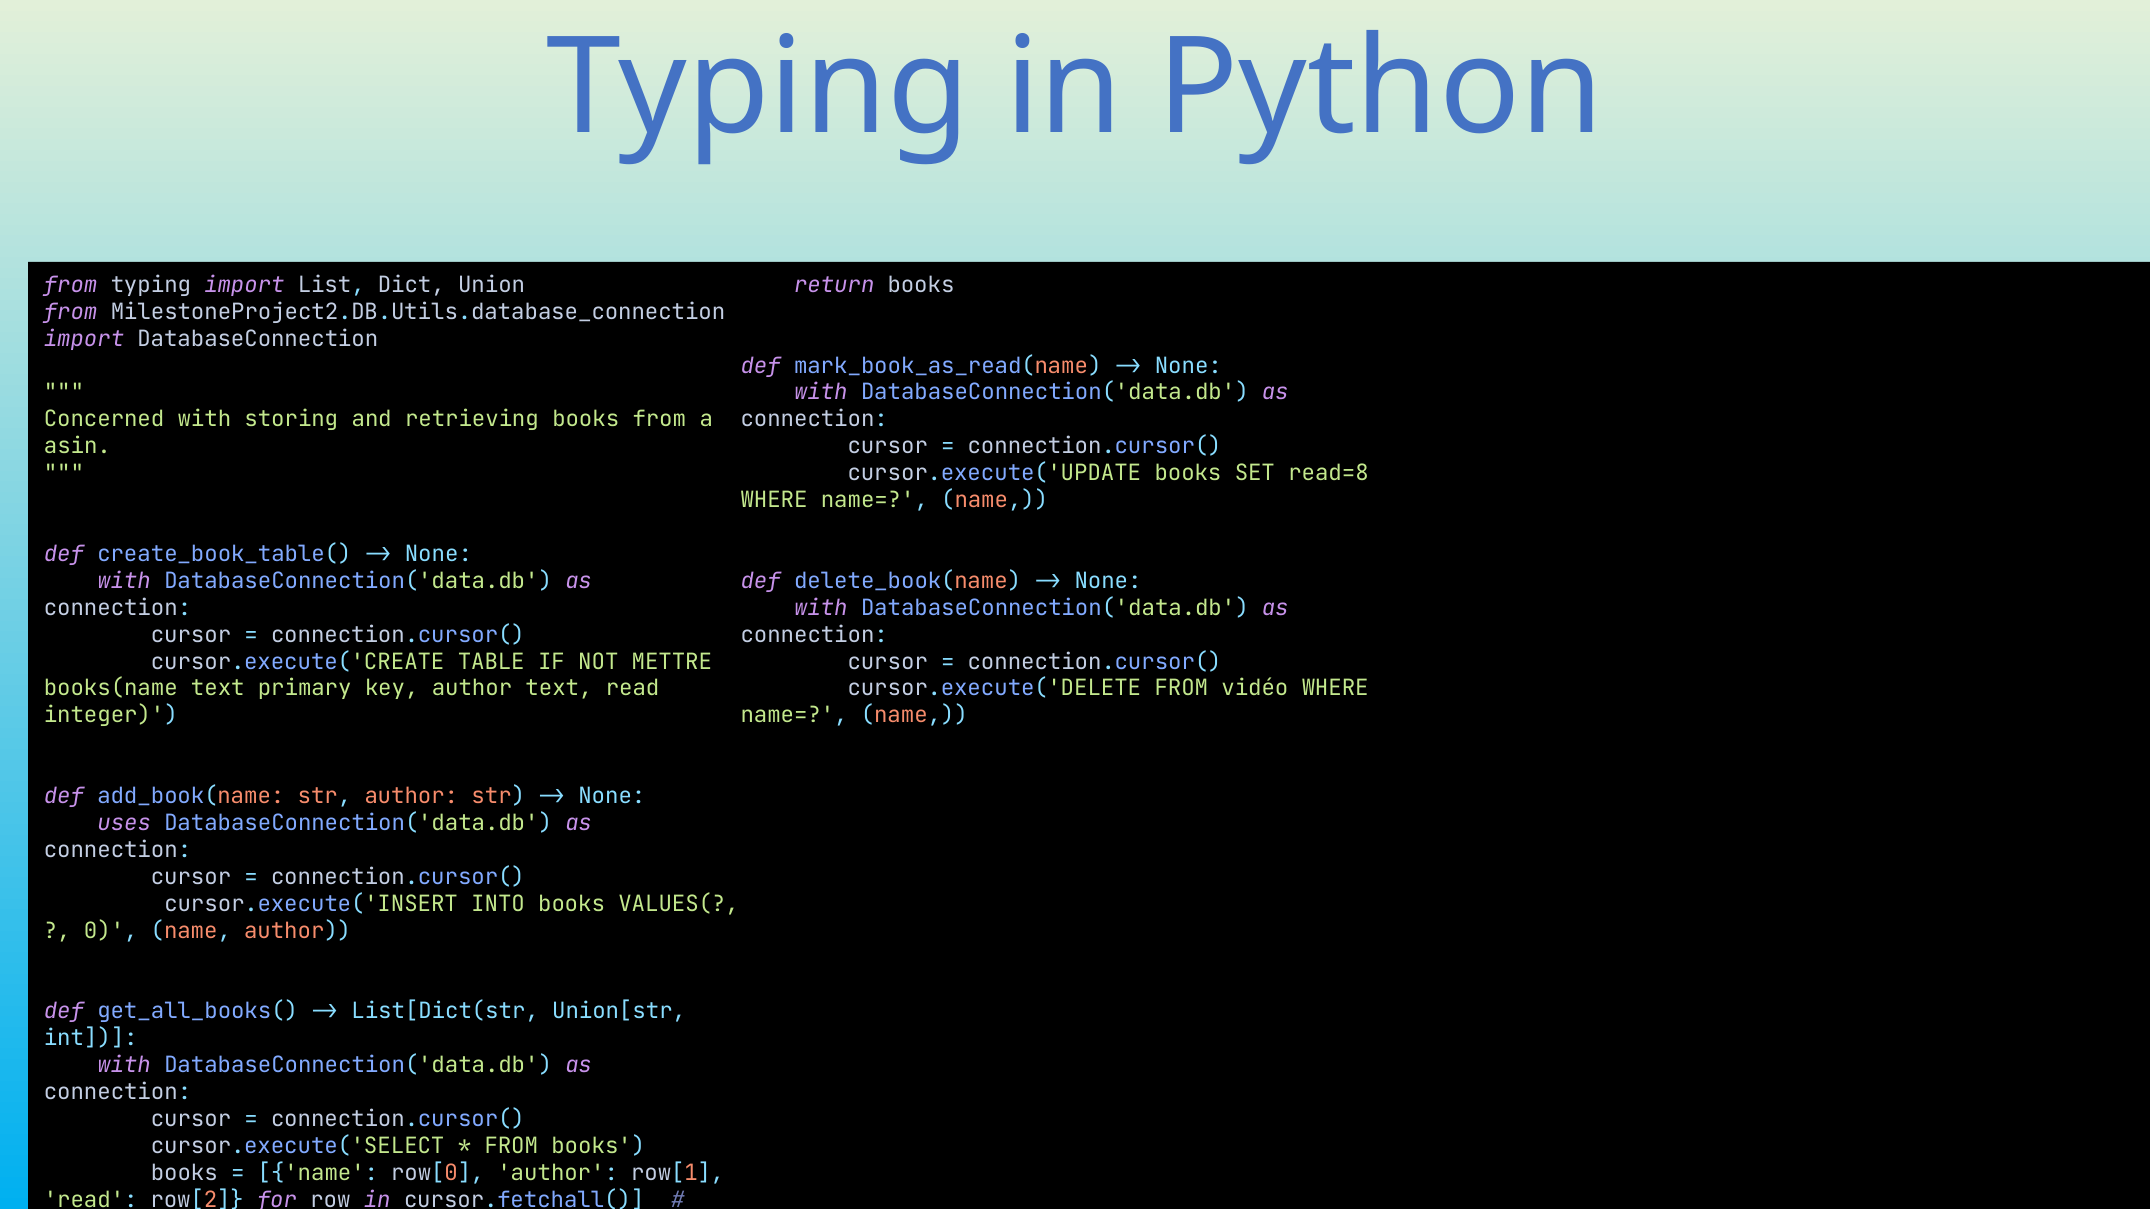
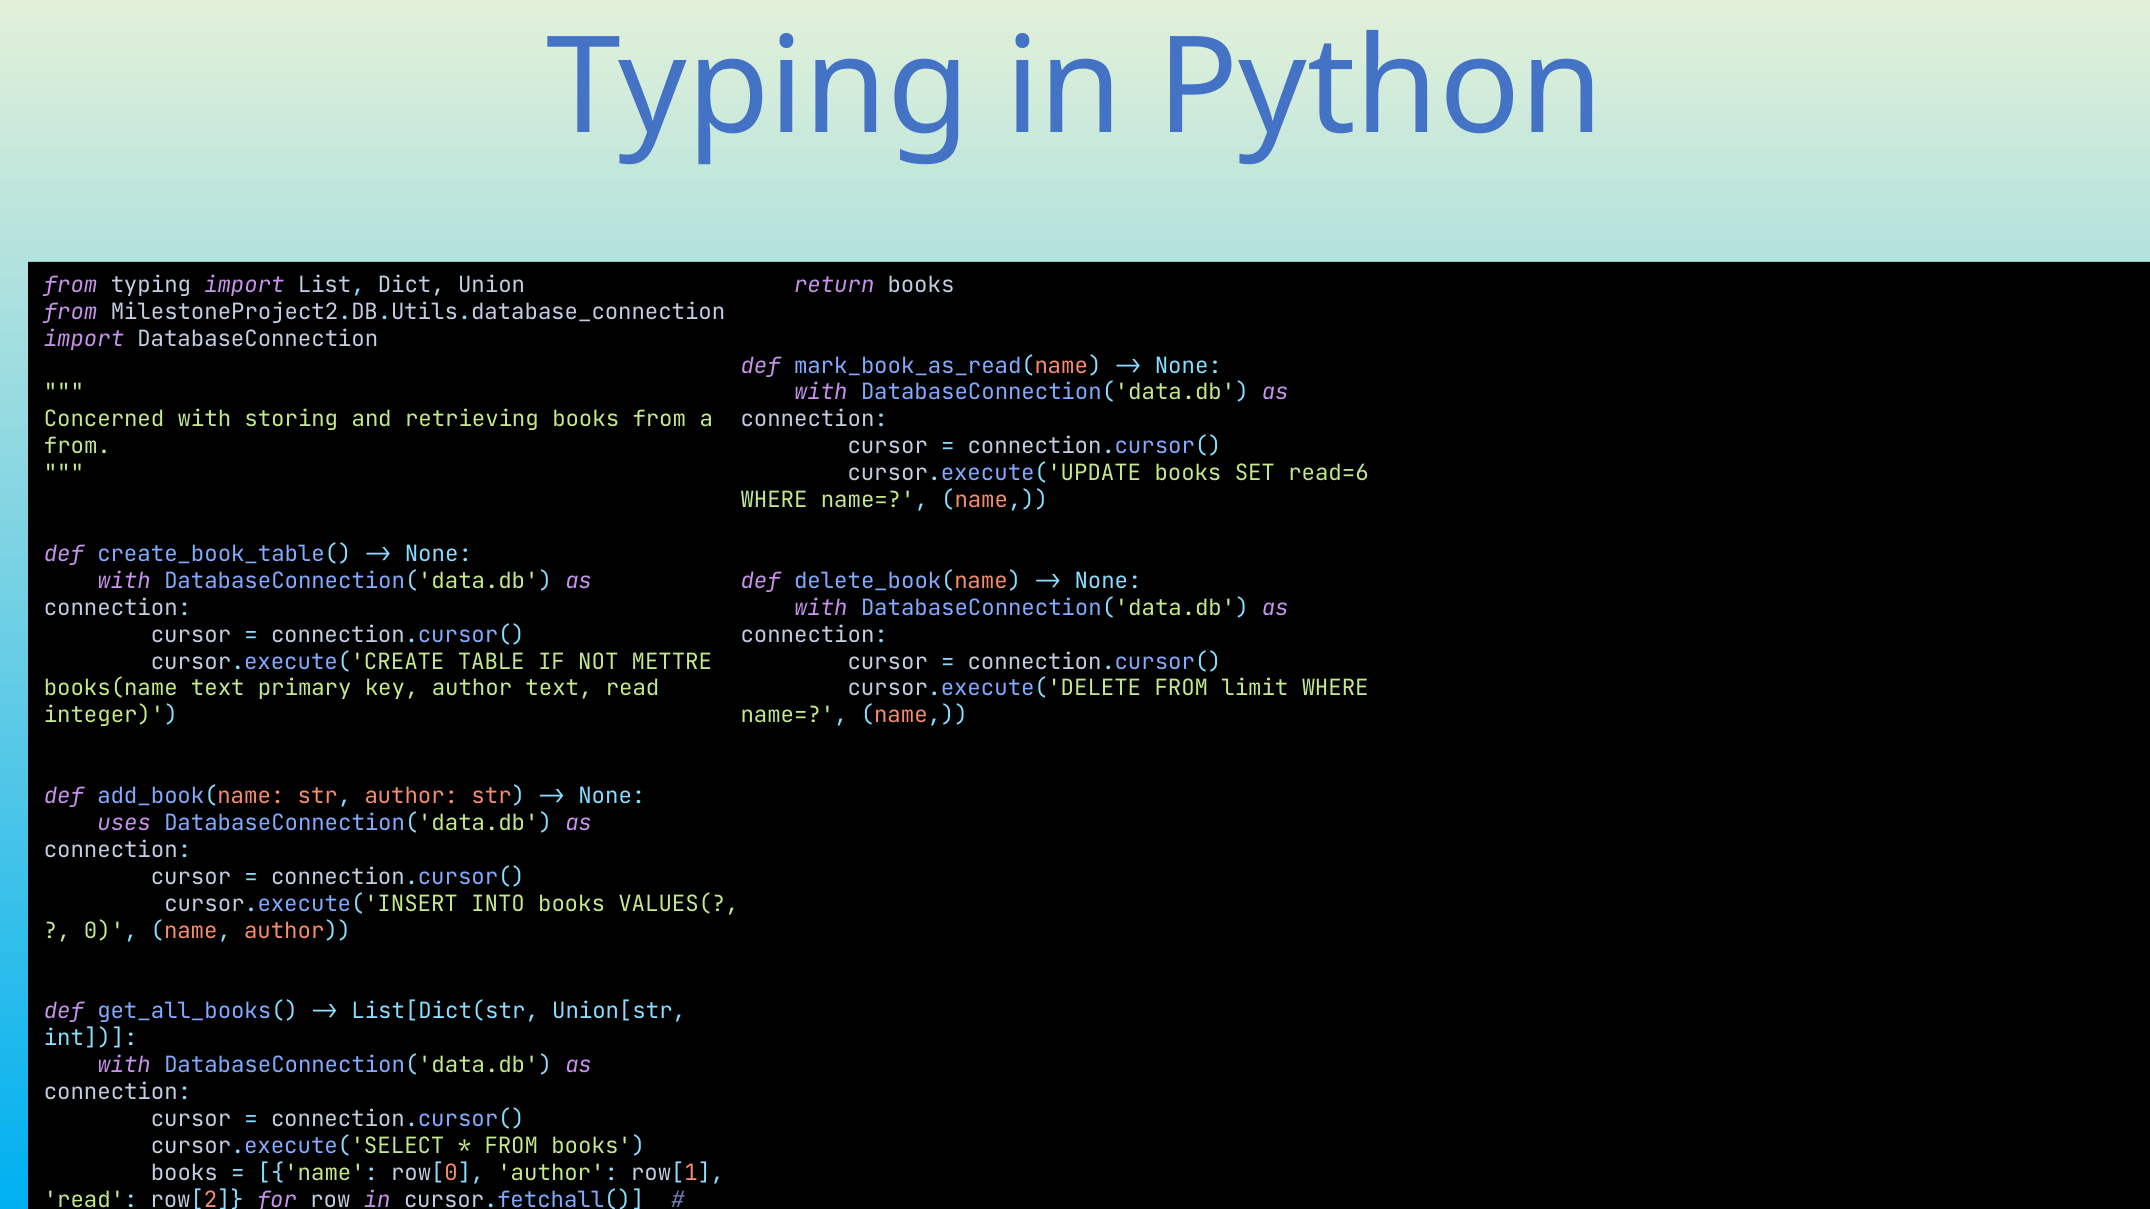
asin at (77, 447): asin -> from
read=8: read=8 -> read=6
vidéo: vidéo -> limit
